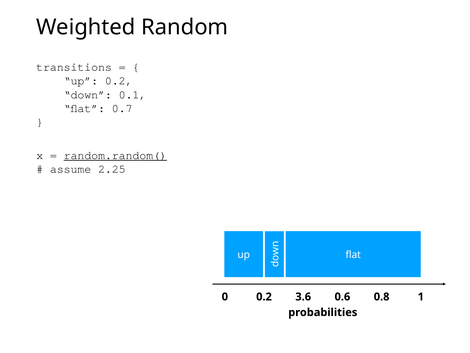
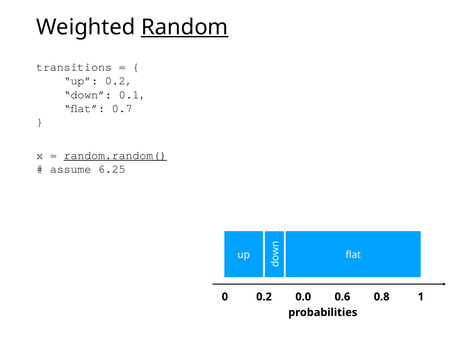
Random underline: none -> present
2.25: 2.25 -> 6.25
3.6: 3.6 -> 0.0
